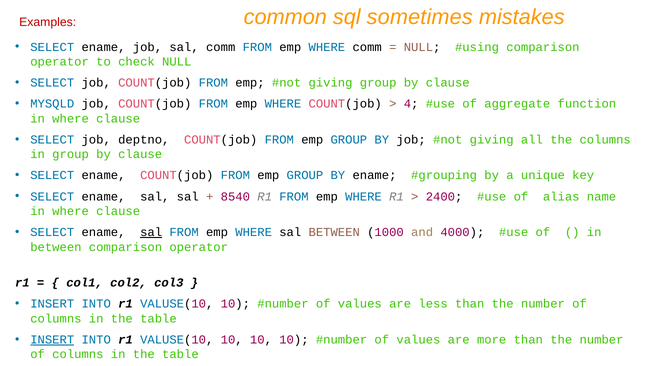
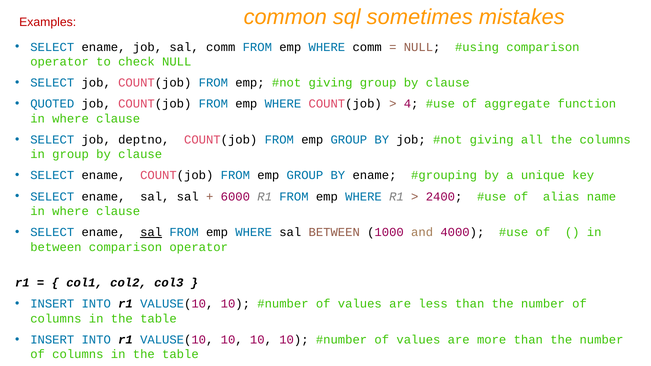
MYSQLD: MYSQLD -> QUOTED
8540: 8540 -> 6000
INSERT at (52, 340) underline: present -> none
